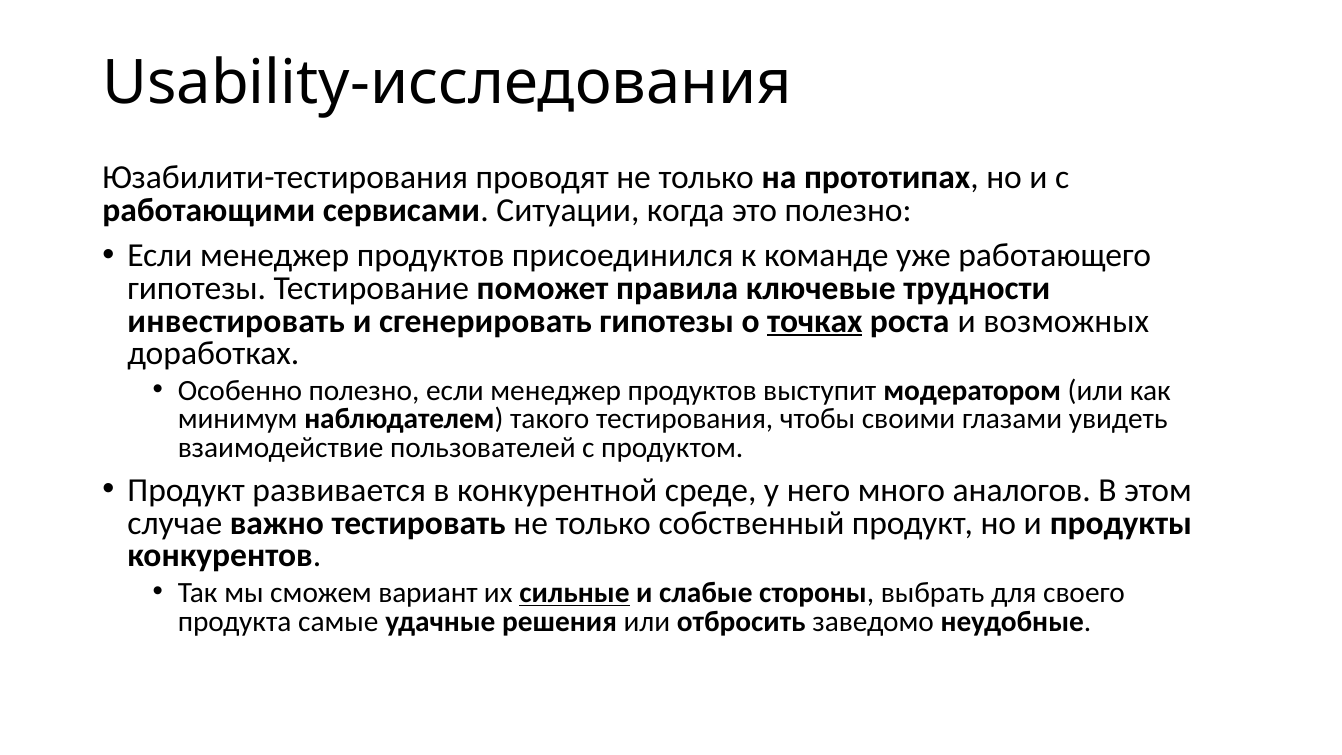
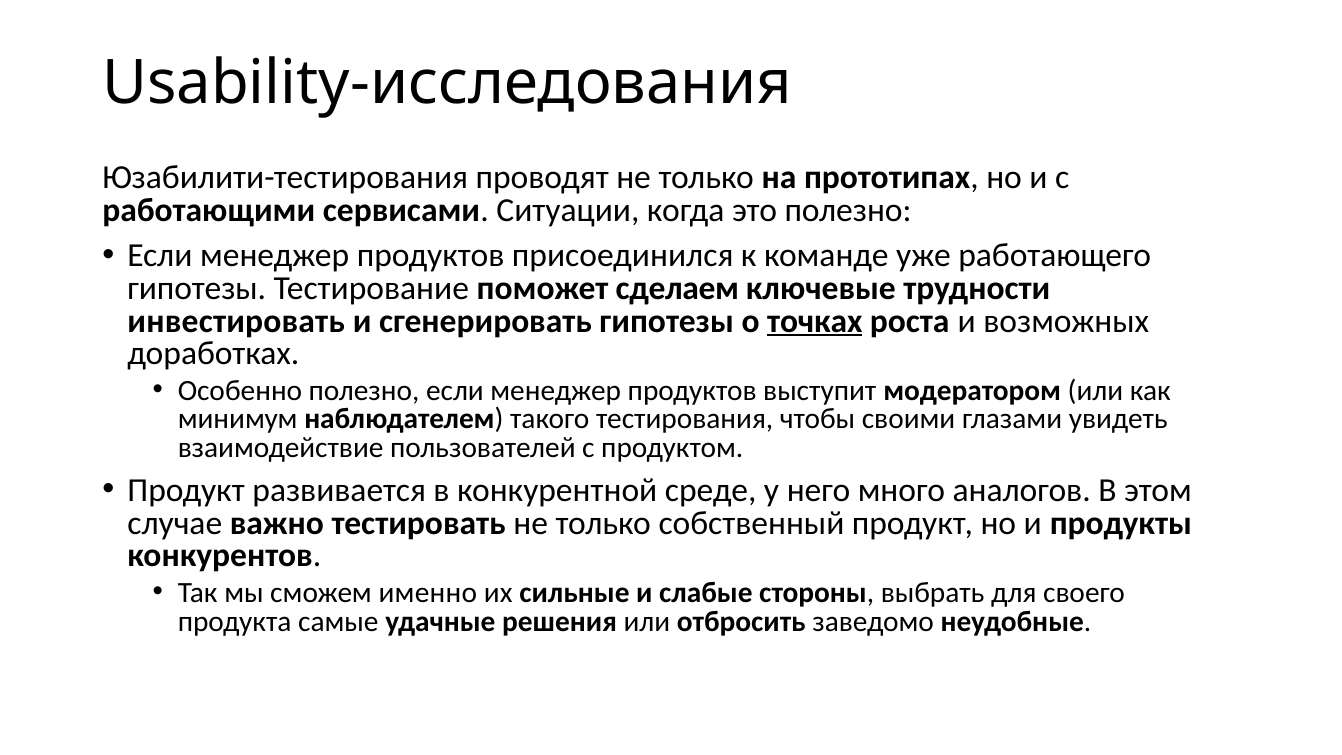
правила: правила -> сделаем
вариант: вариант -> именно
сильные underline: present -> none
